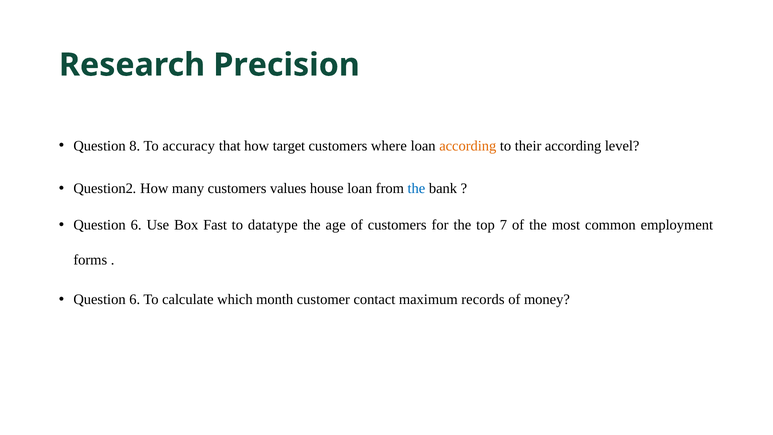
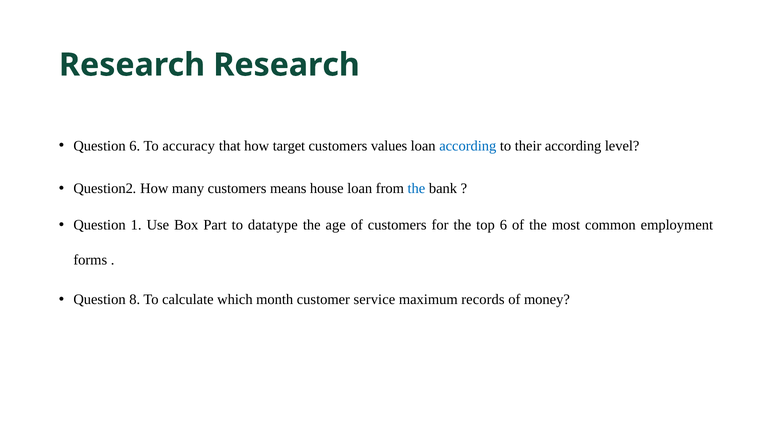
Research Precision: Precision -> Research
Question 8: 8 -> 6
where: where -> values
according at (468, 146) colour: orange -> blue
values: values -> means
6 at (136, 225): 6 -> 1
Fast: Fast -> Part
top 7: 7 -> 6
6 at (135, 299): 6 -> 8
contact: contact -> service
